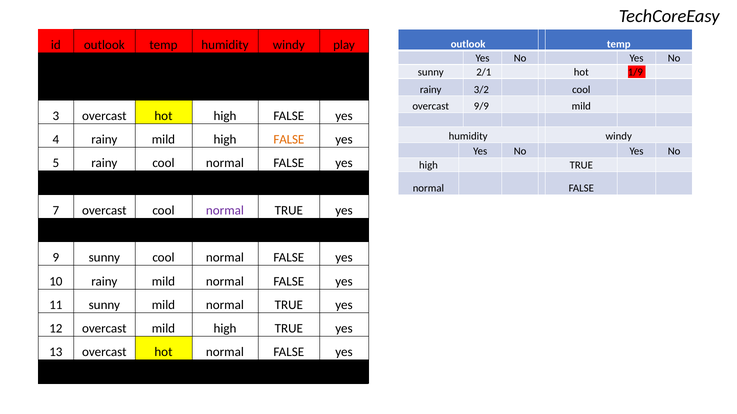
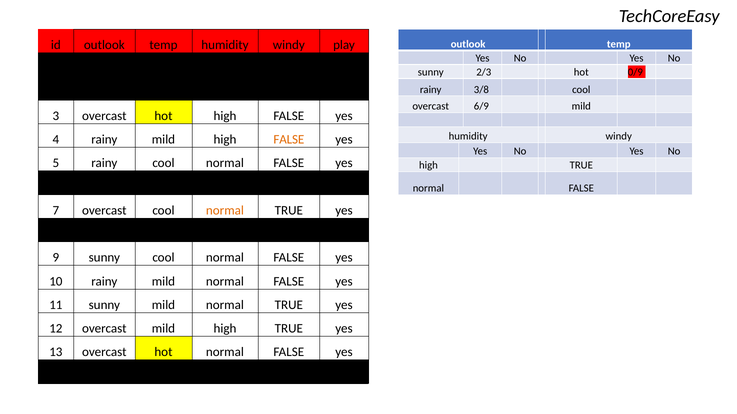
2/1: 2/1 -> 2/3
1/9: 1/9 -> 0/9
3/2: 3/2 -> 3/8
9/9: 9/9 -> 6/9
normal at (225, 211) colour: purple -> orange
